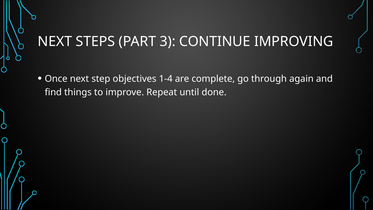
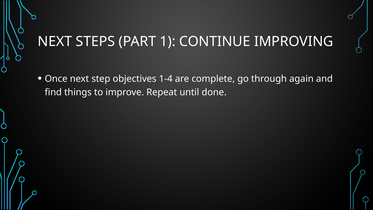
3: 3 -> 1
